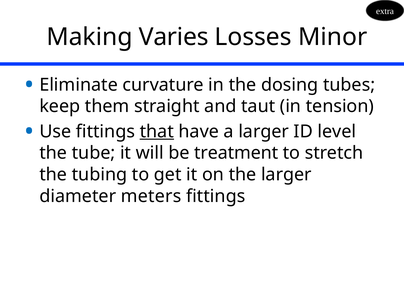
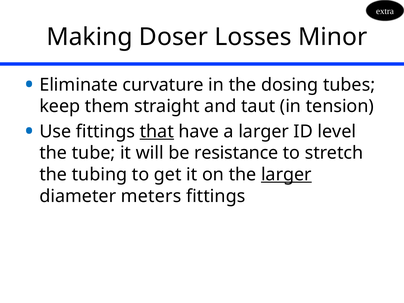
Varies: Varies -> Doser
treatment: treatment -> resistance
larger at (286, 175) underline: none -> present
